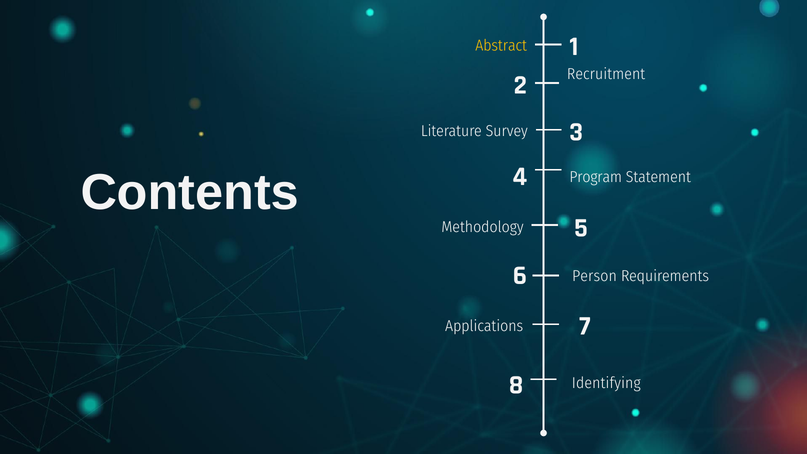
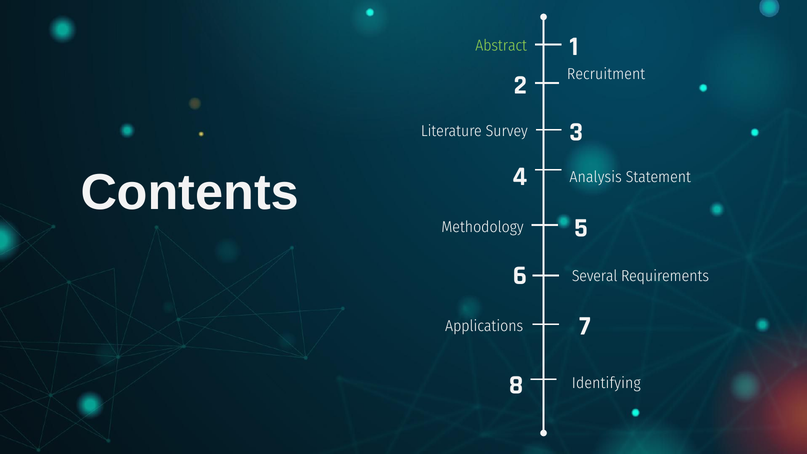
Abstract colour: yellow -> light green
Program: Program -> Analysis
Person: Person -> Several
